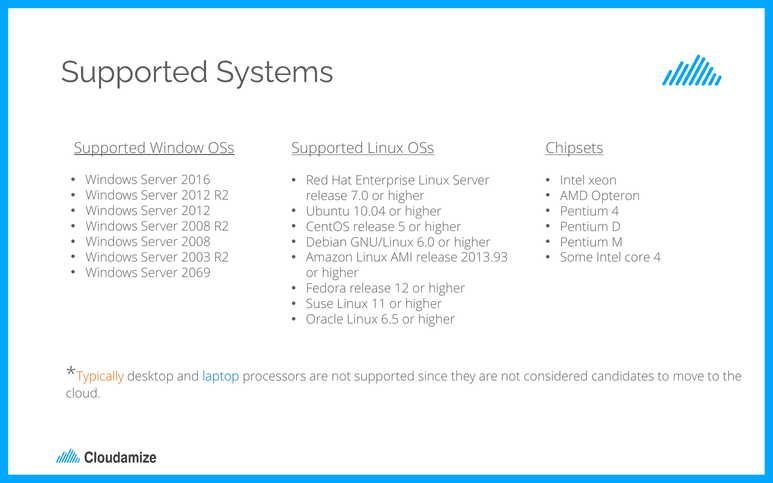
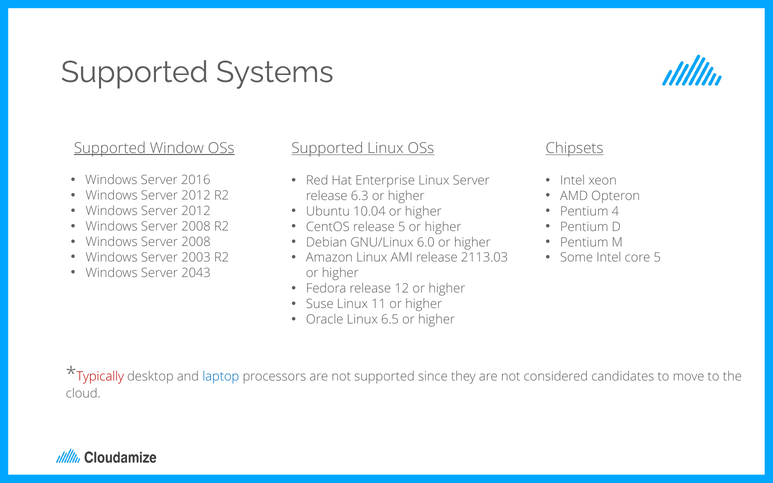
7.0: 7.0 -> 6.3
2013.93: 2013.93 -> 2113.03
core 4: 4 -> 5
2069: 2069 -> 2043
Typically colour: orange -> red
